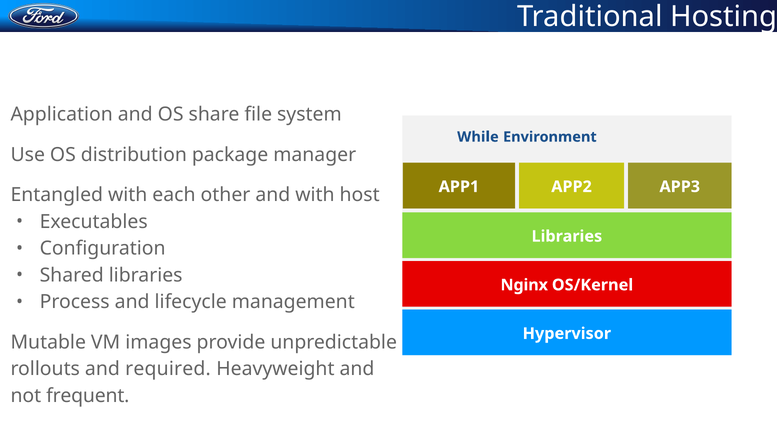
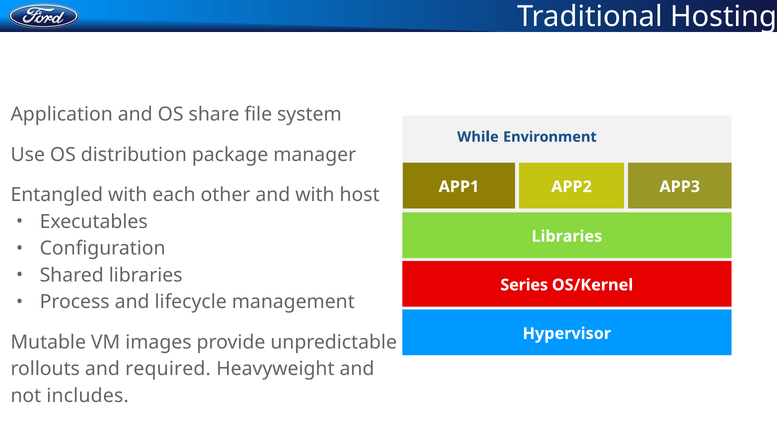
Nginx: Nginx -> Series
frequent: frequent -> includes
